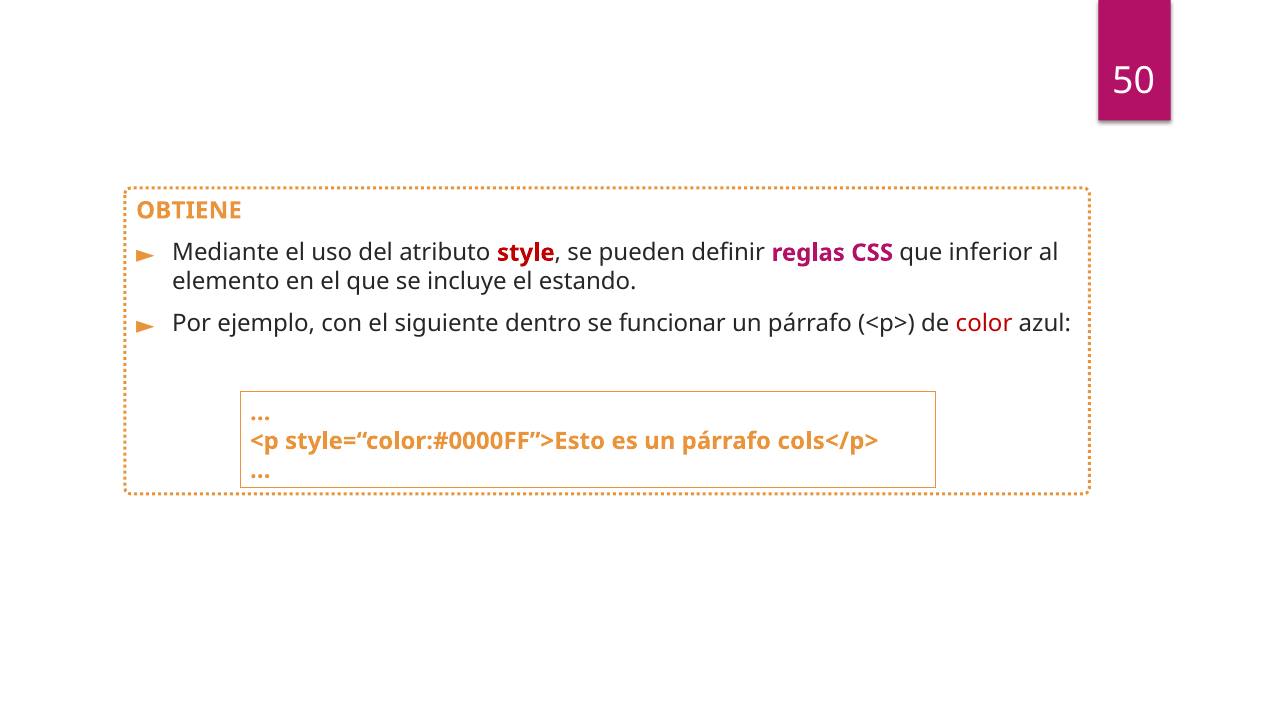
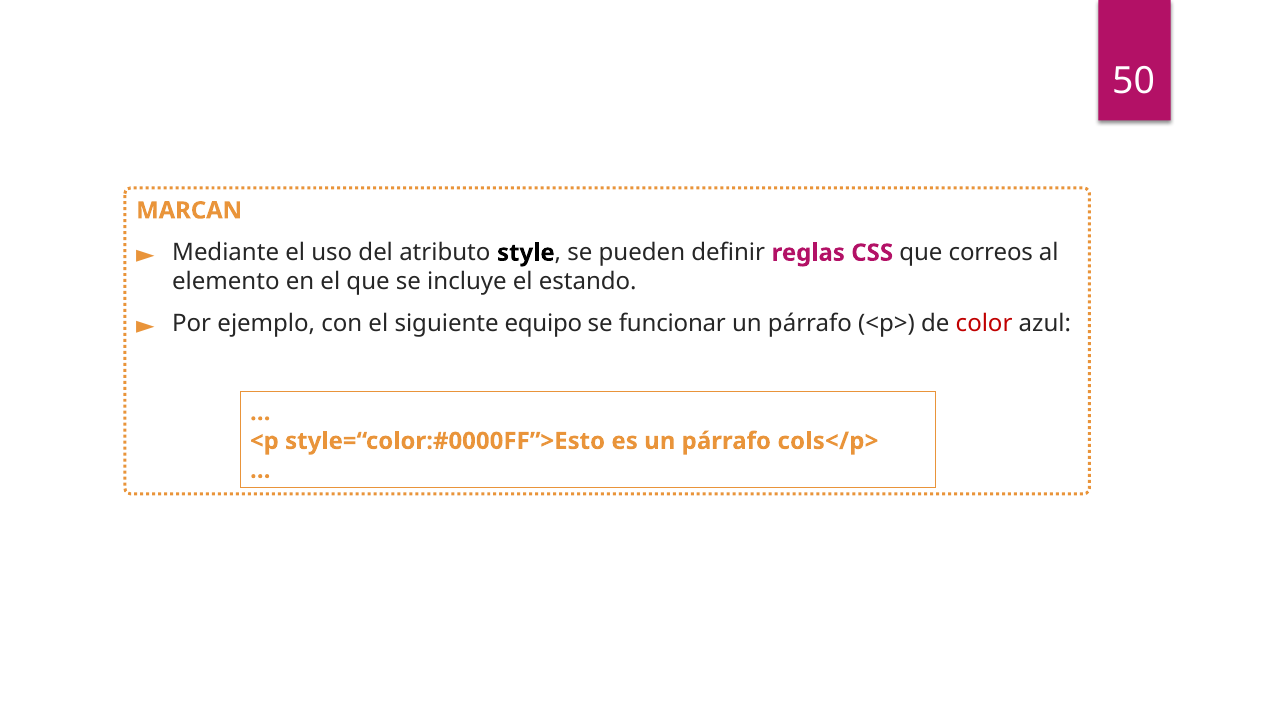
OBTIENE: OBTIENE -> MARCAN
style colour: red -> black
inferior: inferior -> correos
dentro: dentro -> equipo
